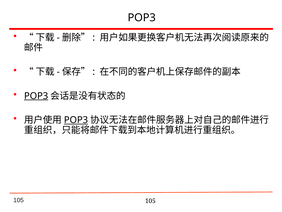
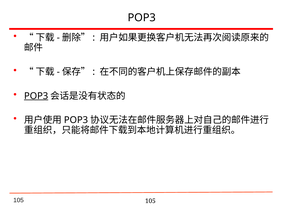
POP3 at (76, 120) underline: present -> none
